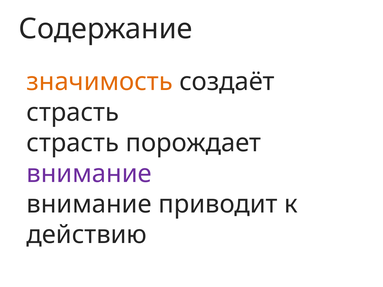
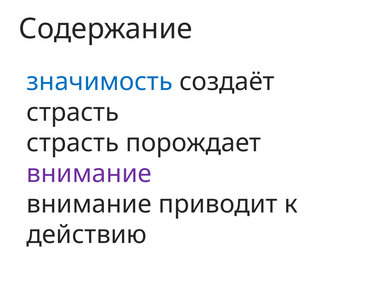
значимость colour: orange -> blue
